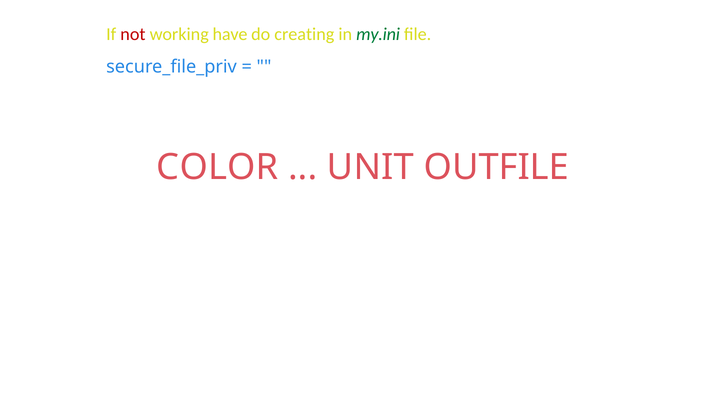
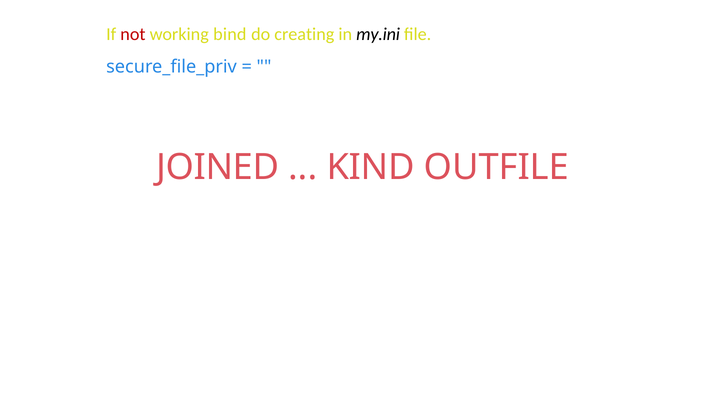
have: have -> bind
my.ini colour: green -> black
COLOR: COLOR -> JOINED
UNIT: UNIT -> KIND
